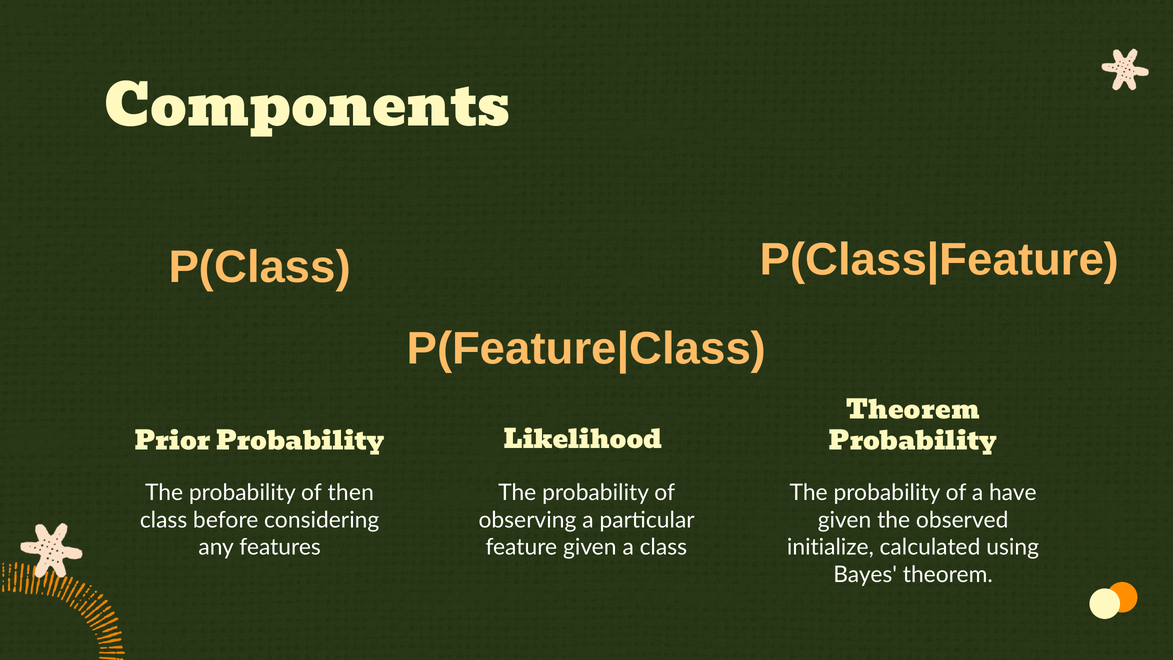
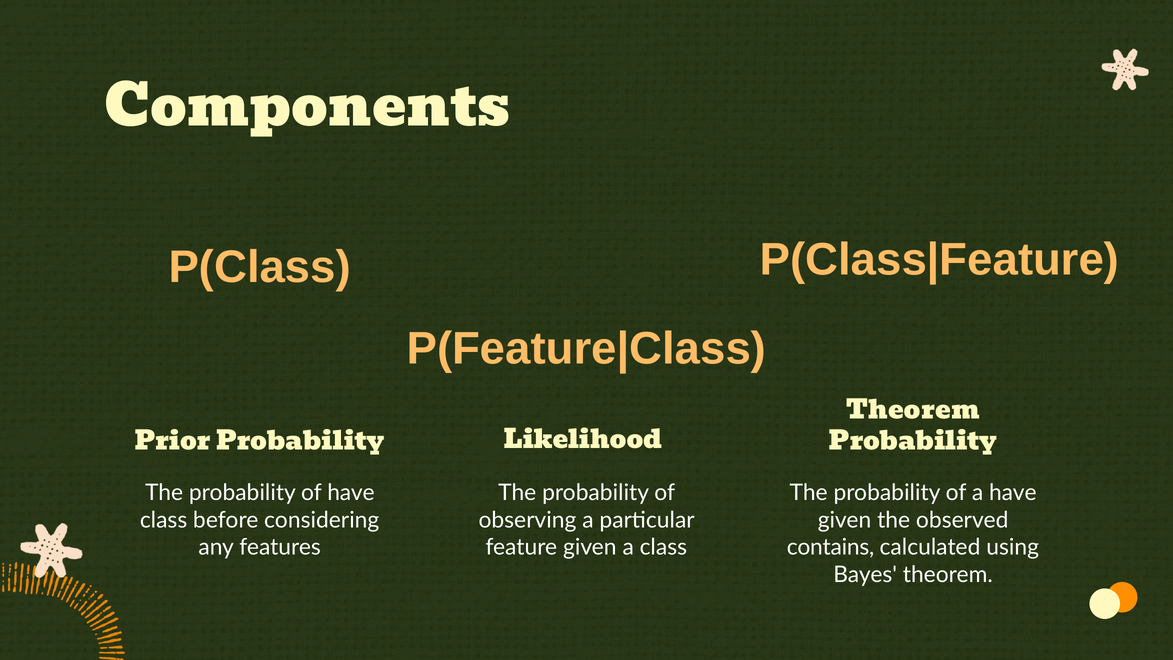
of then: then -> have
initialize: initialize -> contains
